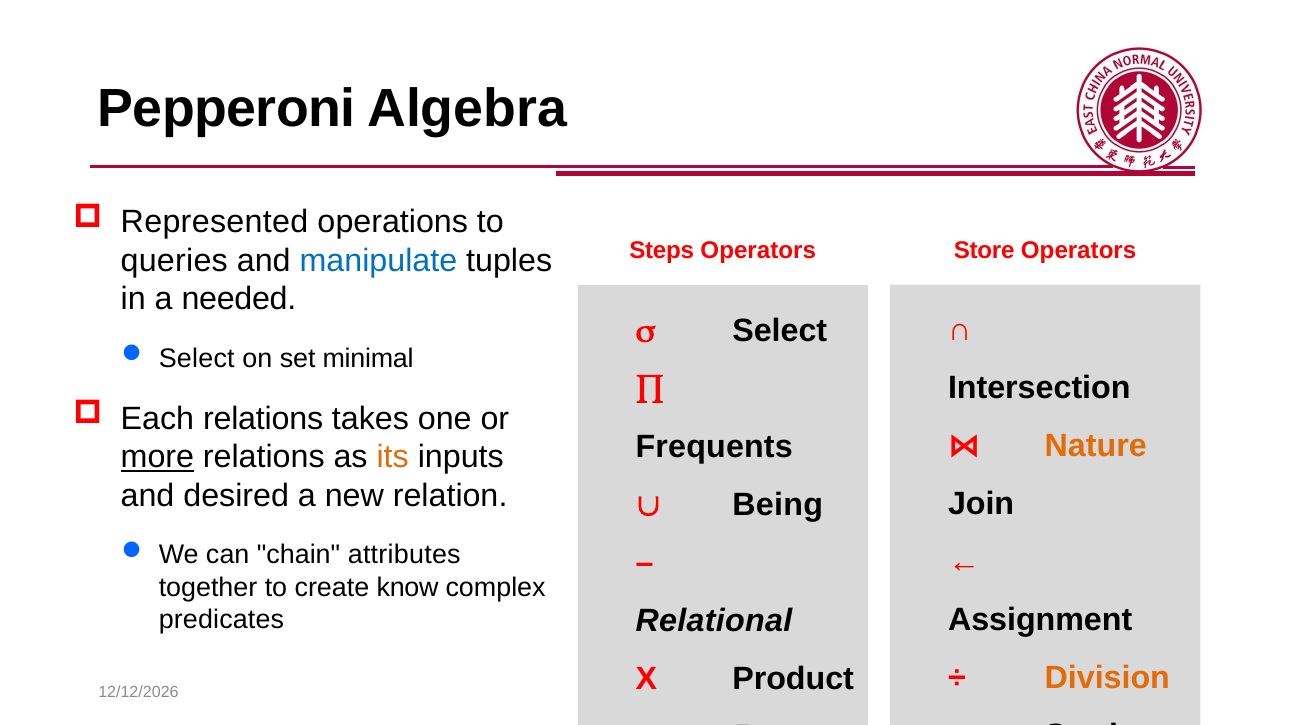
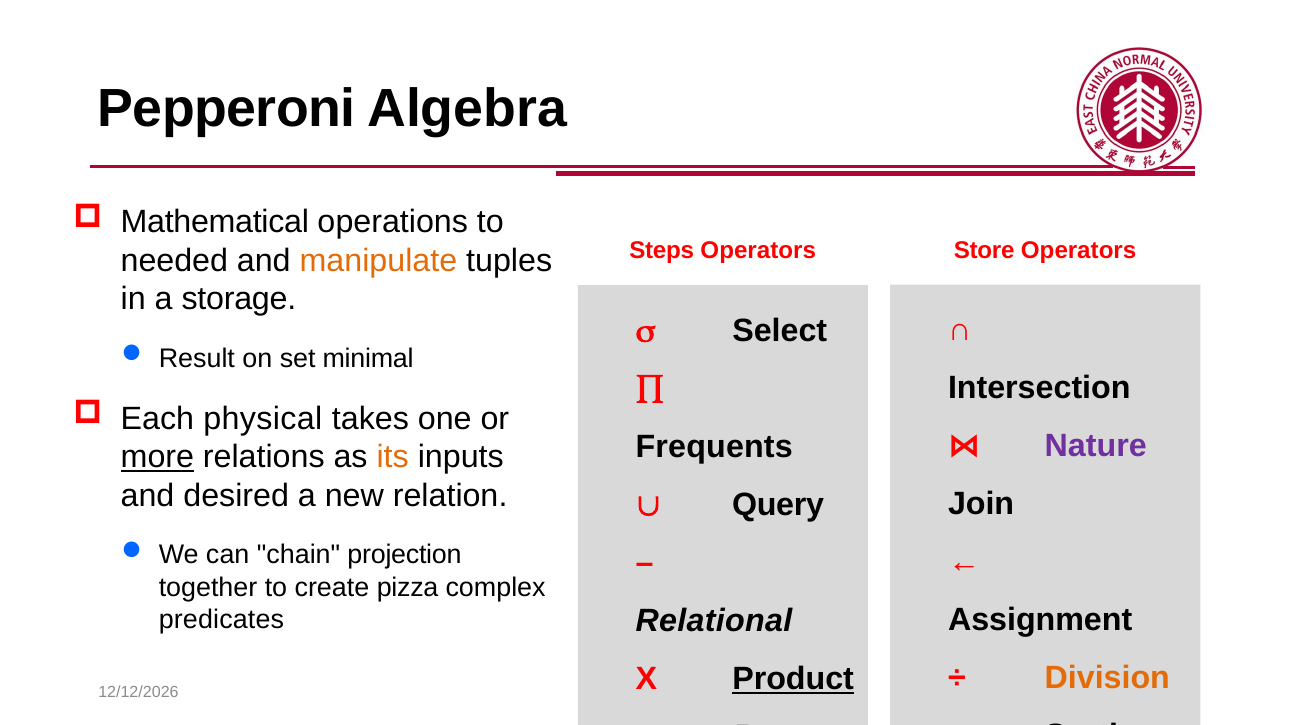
Represented: Represented -> Mathematical
queries: queries -> needed
manipulate colour: blue -> orange
needed: needed -> storage
Select at (197, 358): Select -> Result
Each relations: relations -> physical
Nature colour: orange -> purple
Being: Being -> Query
attributes: attributes -> projection
know: know -> pizza
Product underline: none -> present
